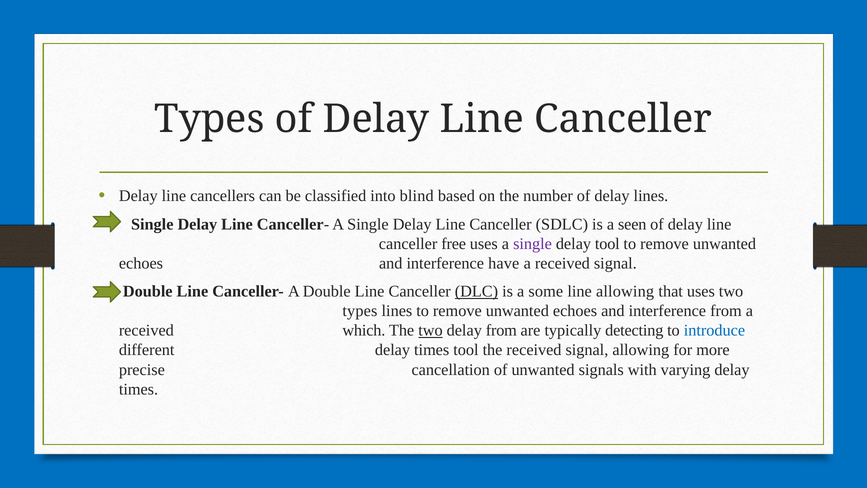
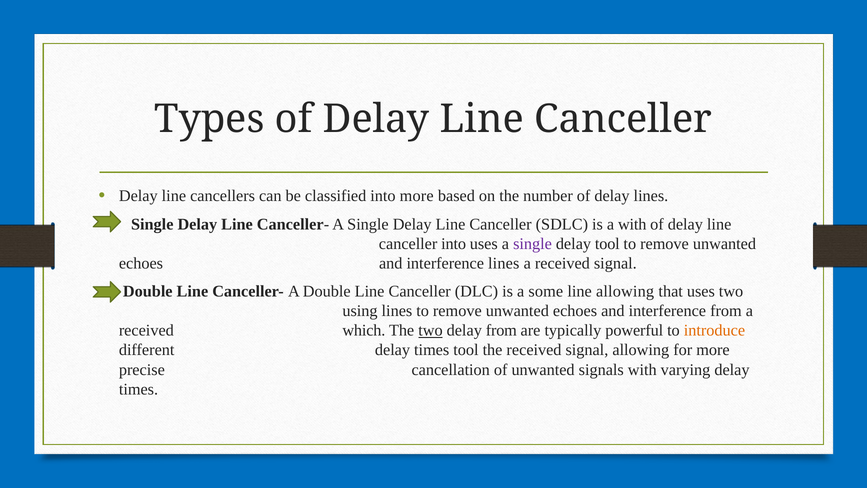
into blind: blind -> more
a seen: seen -> with
canceller free: free -> into
interference have: have -> lines
DLC underline: present -> none
types at (360, 311): types -> using
detecting: detecting -> powerful
introduce colour: blue -> orange
